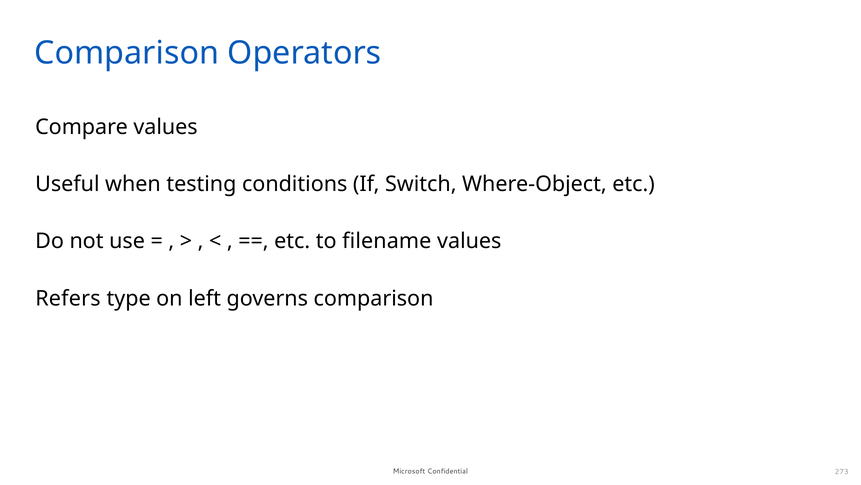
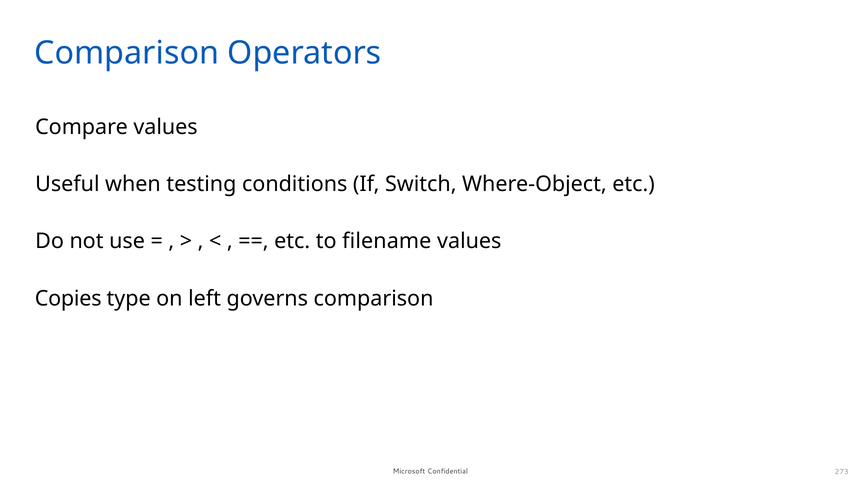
Refers: Refers -> Copies
